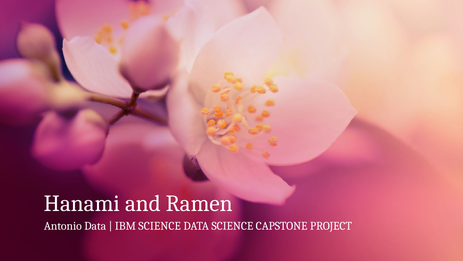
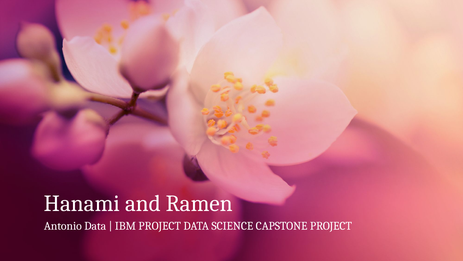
IBM SCIENCE: SCIENCE -> PROJECT
